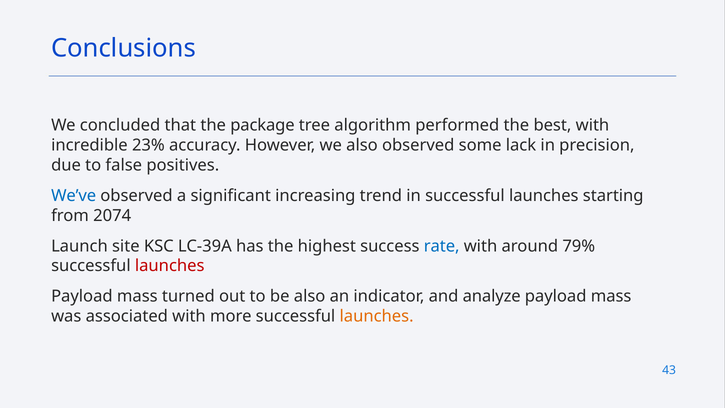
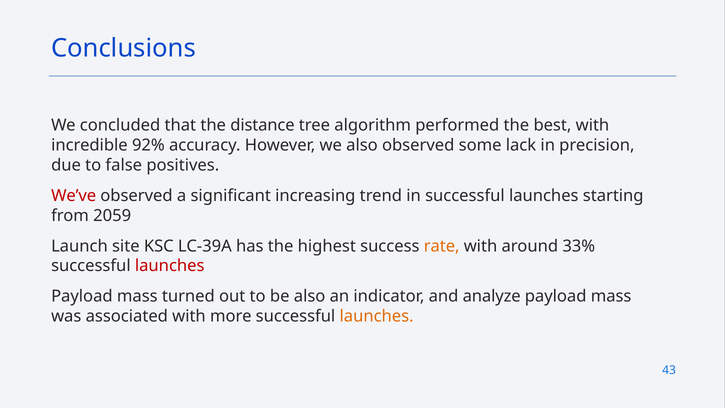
package: package -> distance
23%: 23% -> 92%
We’ve colour: blue -> red
2074: 2074 -> 2059
rate colour: blue -> orange
79%: 79% -> 33%
